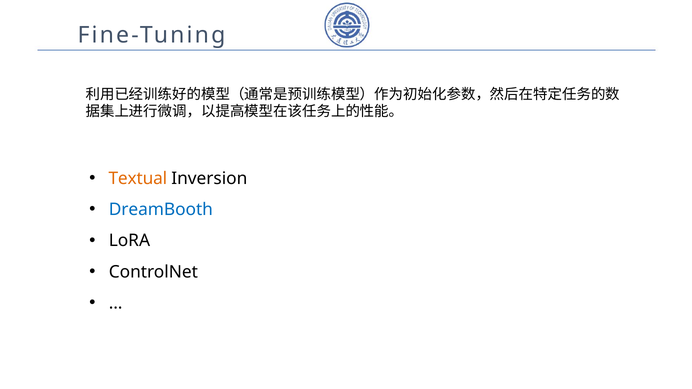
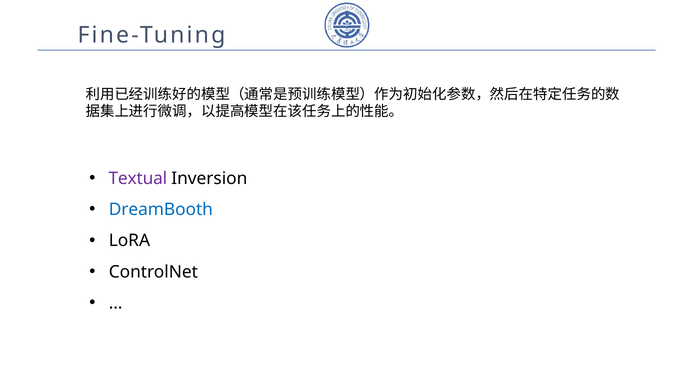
Textual colour: orange -> purple
